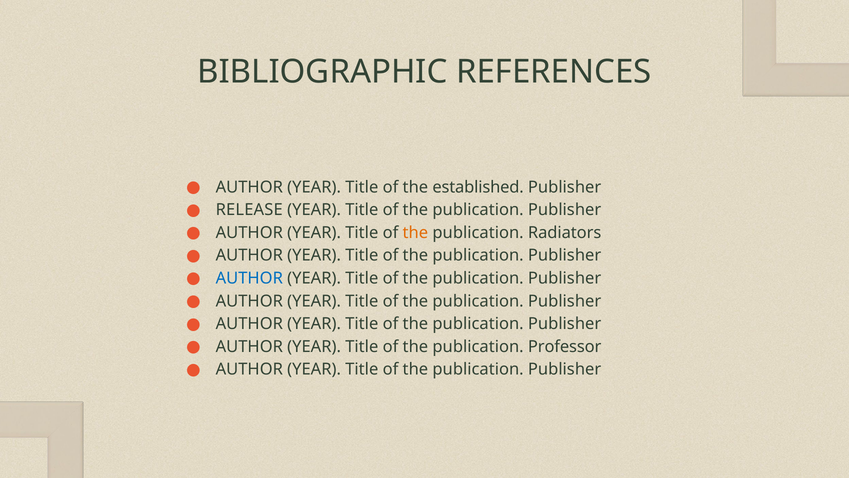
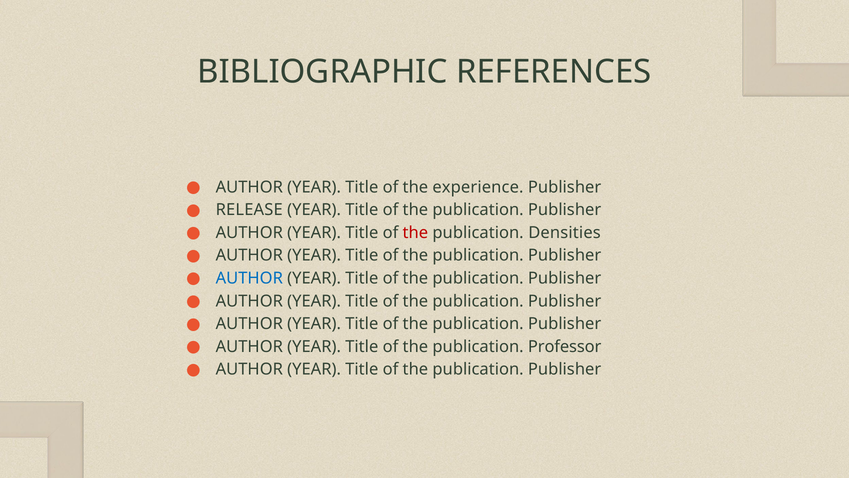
established: established -> experience
the at (415, 233) colour: orange -> red
Radiators: Radiators -> Densities
